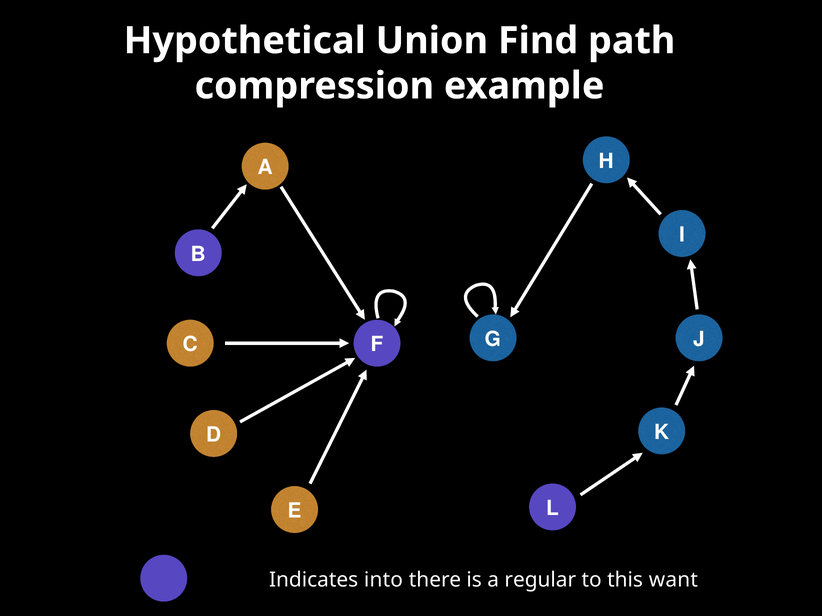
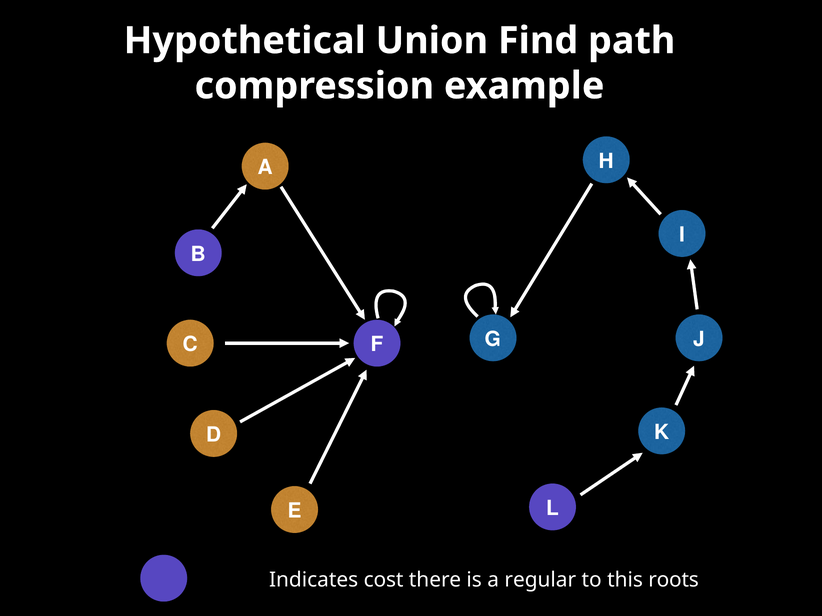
into: into -> cost
want: want -> roots
